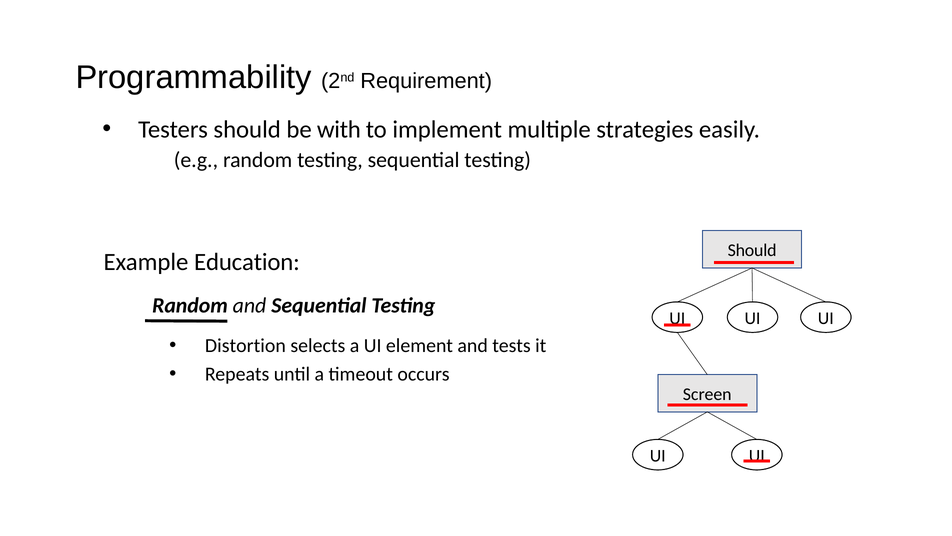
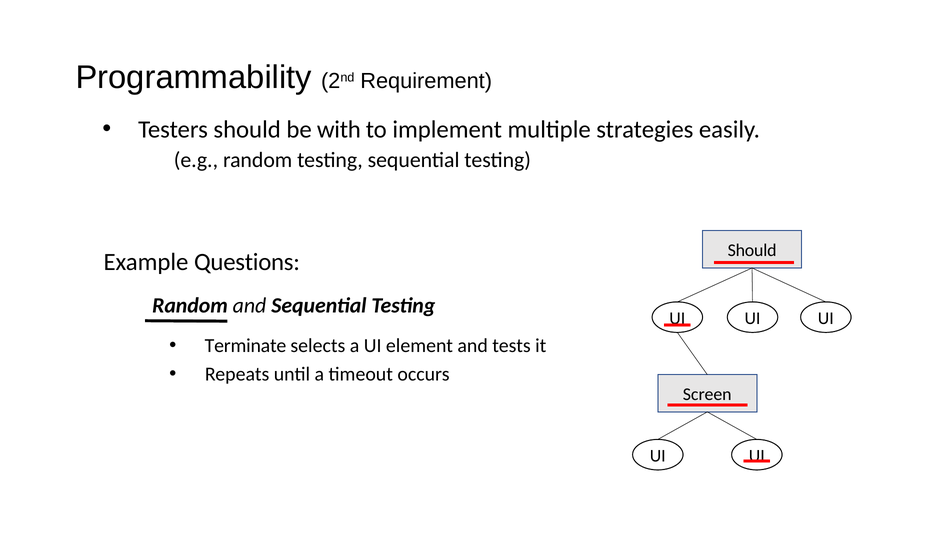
Education: Education -> Questions
Distortion: Distortion -> Terminate
